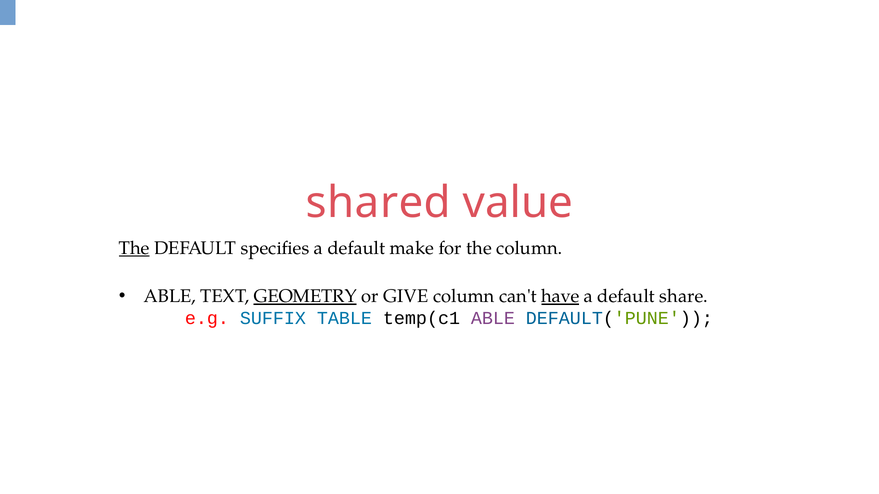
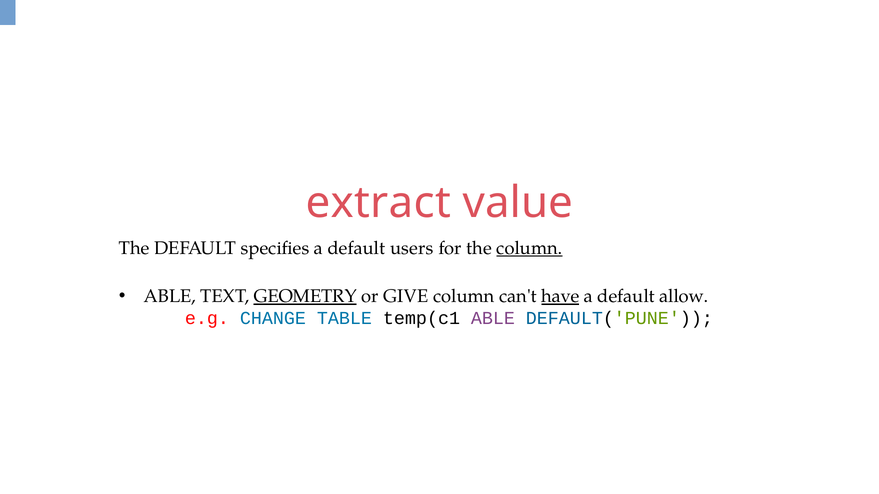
shared: shared -> extract
The at (134, 248) underline: present -> none
make: make -> users
column at (529, 248) underline: none -> present
share: share -> allow
SUFFIX: SUFFIX -> CHANGE
